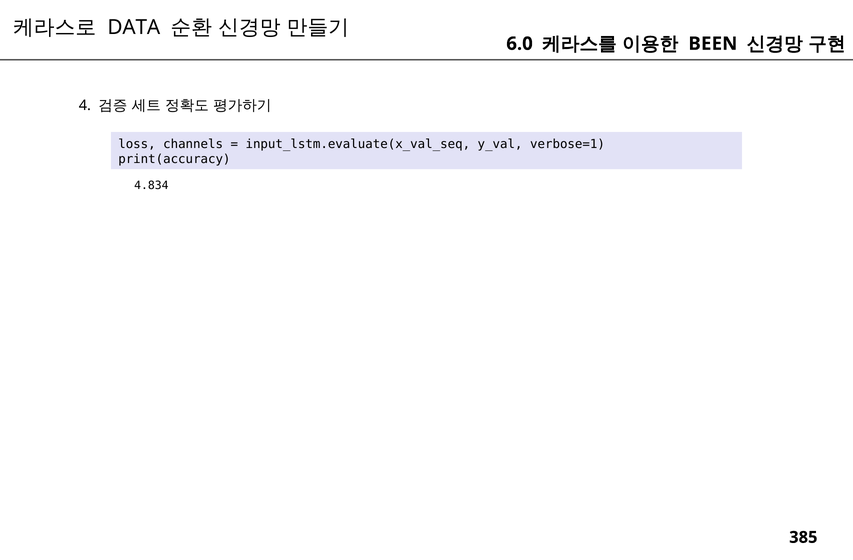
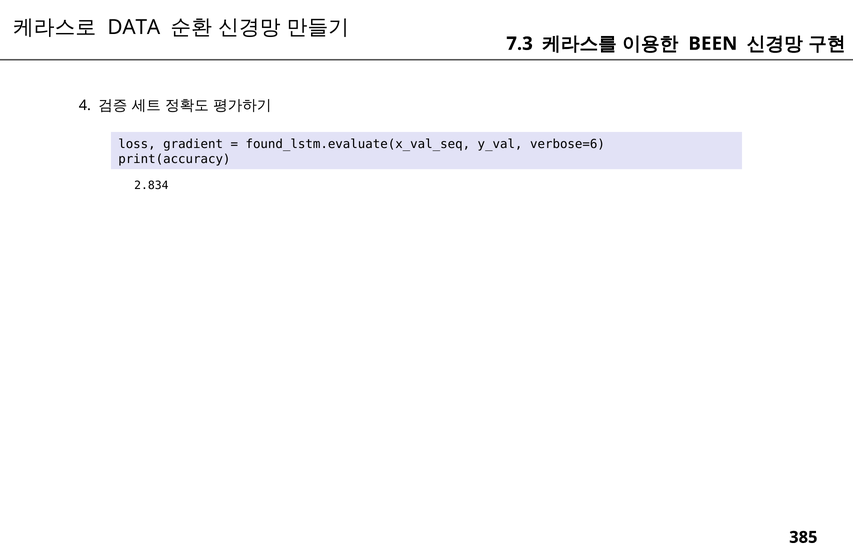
6.0: 6.0 -> 7.3
channels: channels -> gradient
input_lstm.evaluate(x_val_seq: input_lstm.evaluate(x_val_seq -> found_lstm.evaluate(x_val_seq
verbose=1: verbose=1 -> verbose=6
4.834: 4.834 -> 2.834
